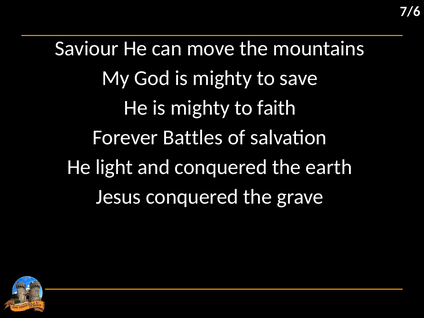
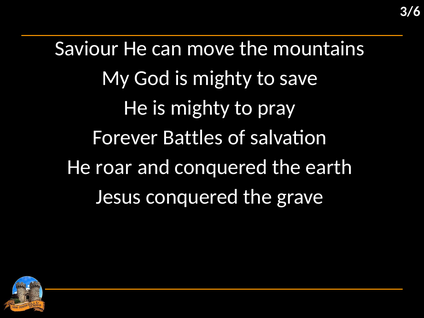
7/6: 7/6 -> 3/6
faith: faith -> pray
light: light -> roar
